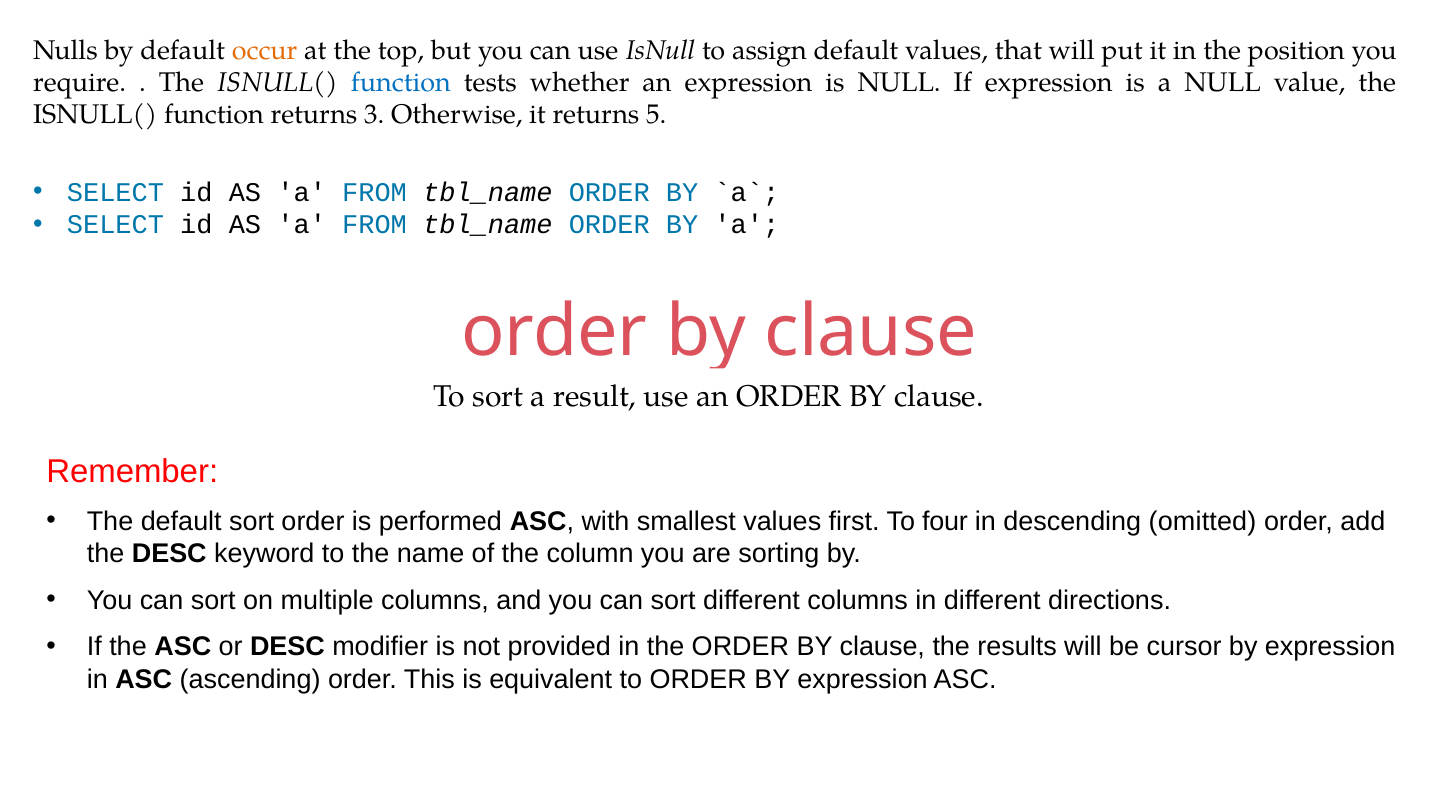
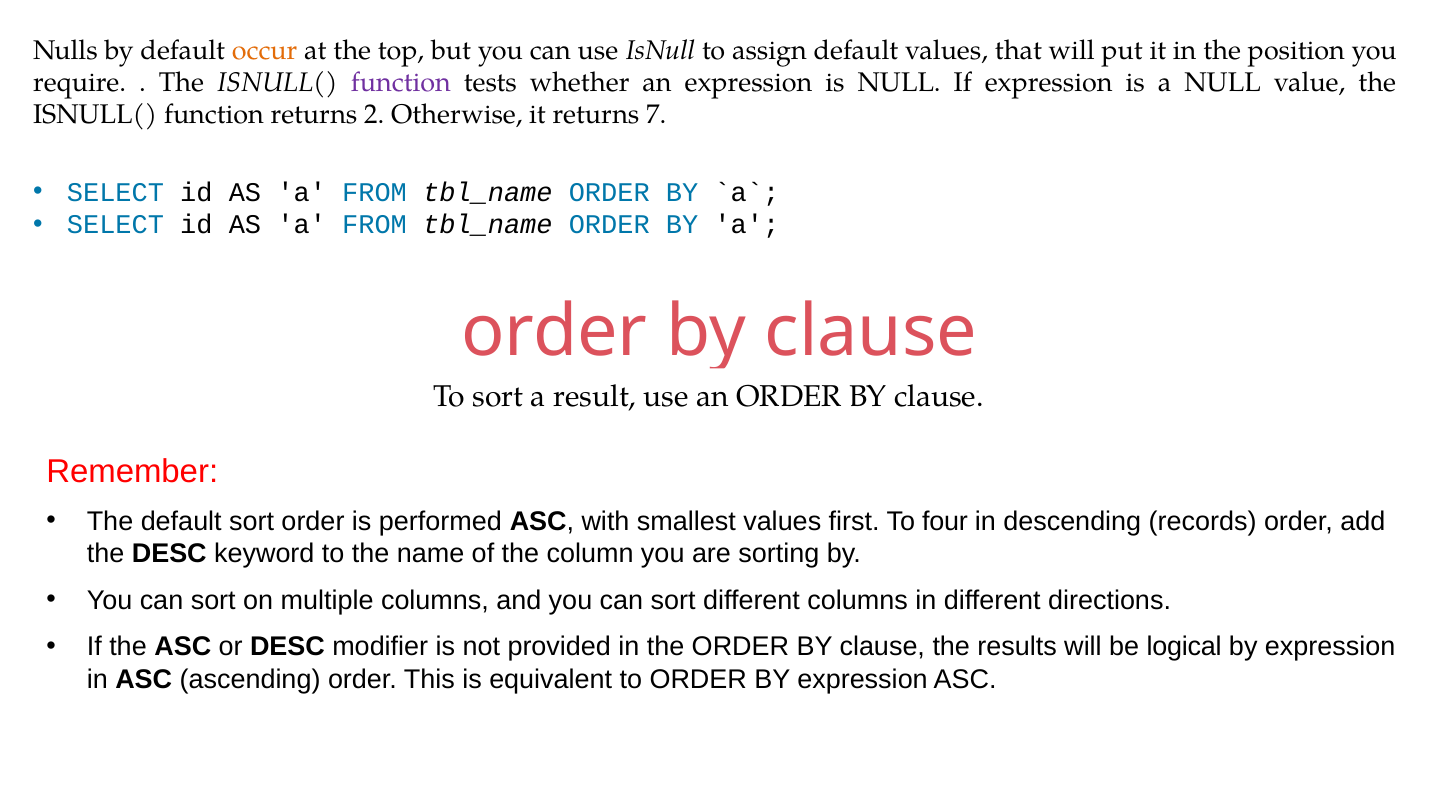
function at (401, 83) colour: blue -> purple
3: 3 -> 2
5: 5 -> 7
omitted: omitted -> records
cursor: cursor -> logical
